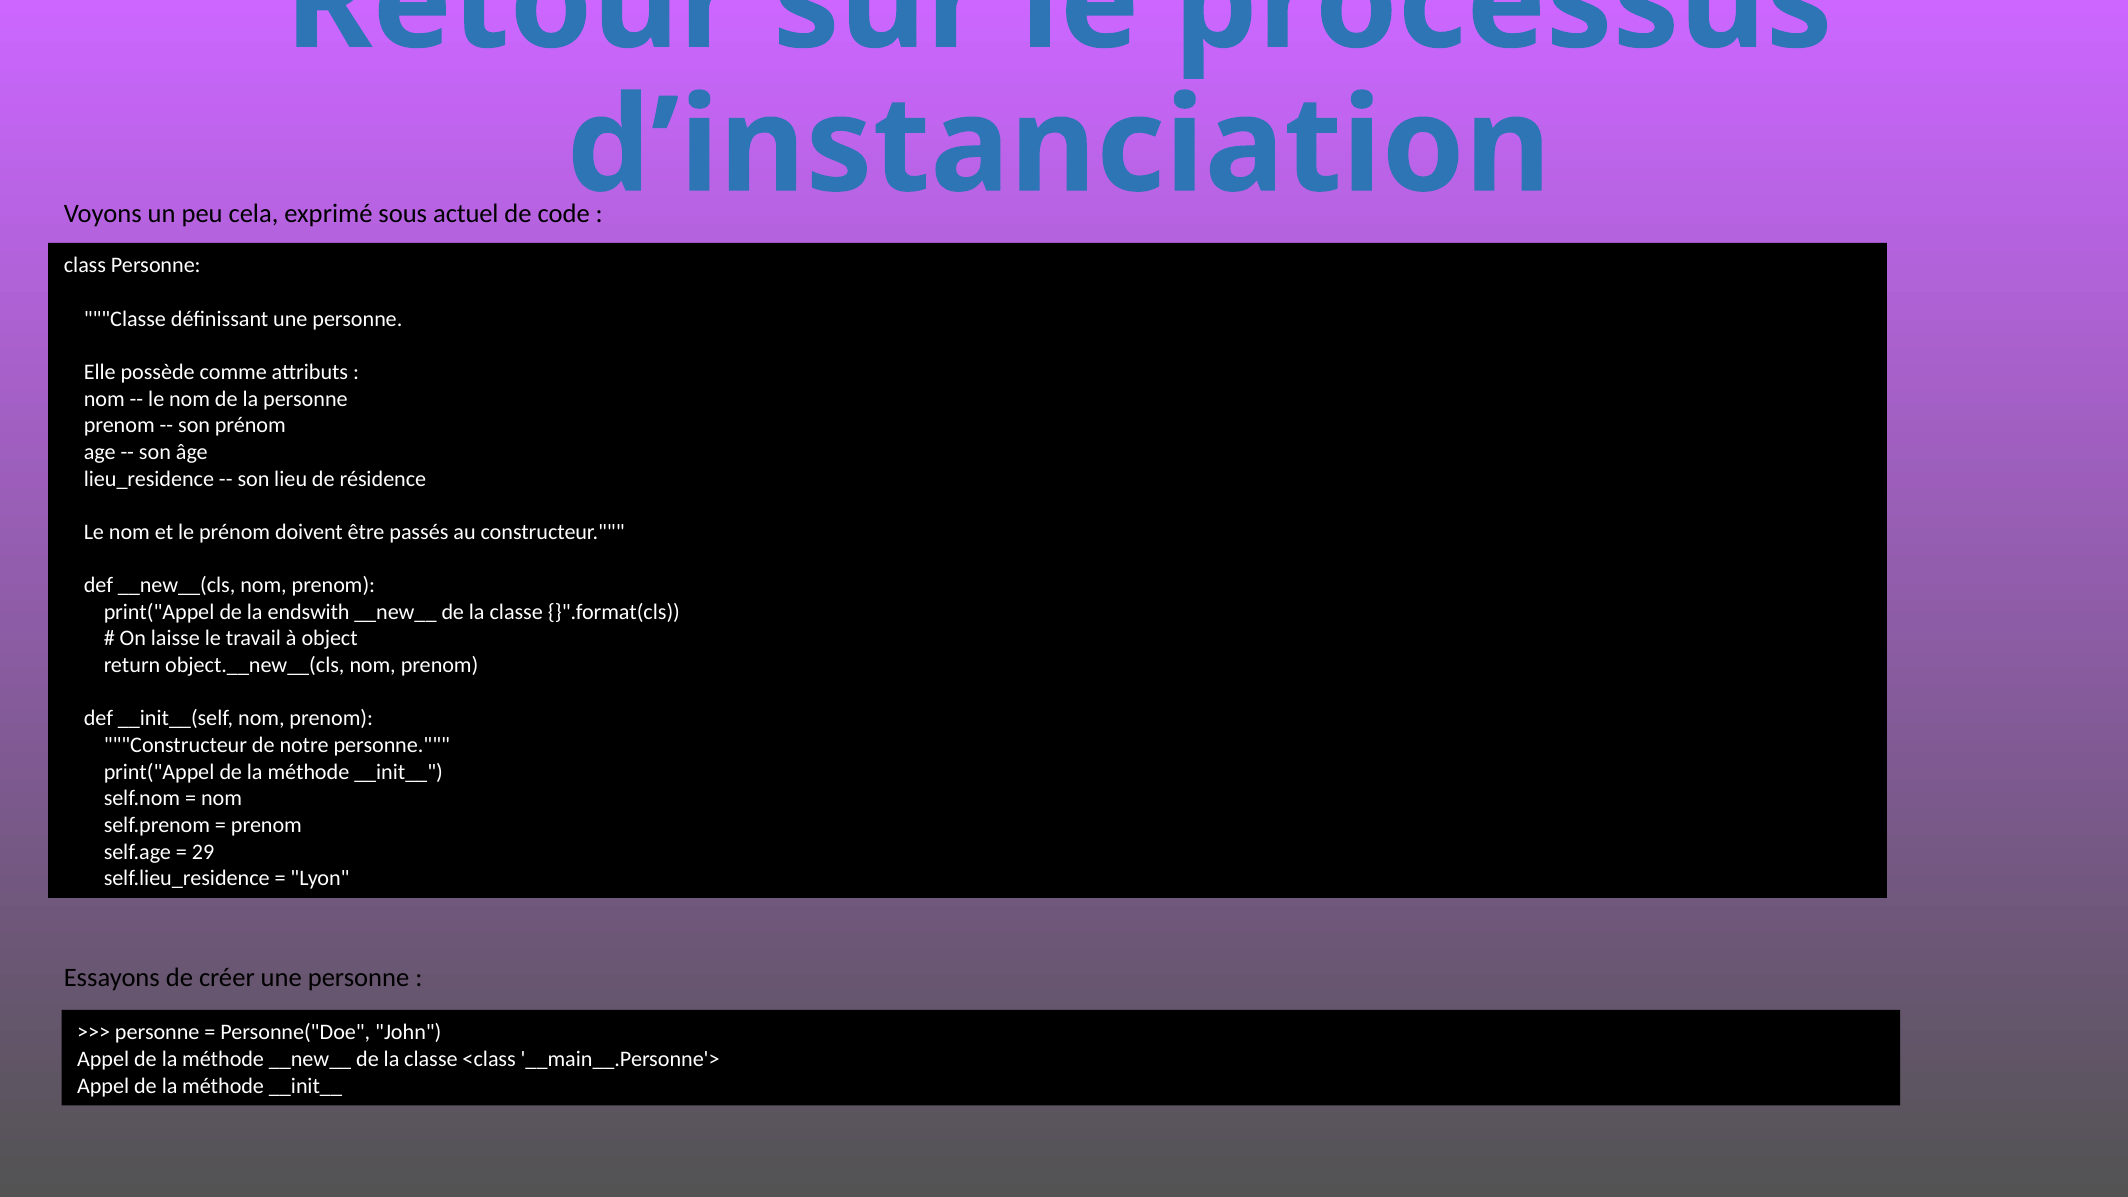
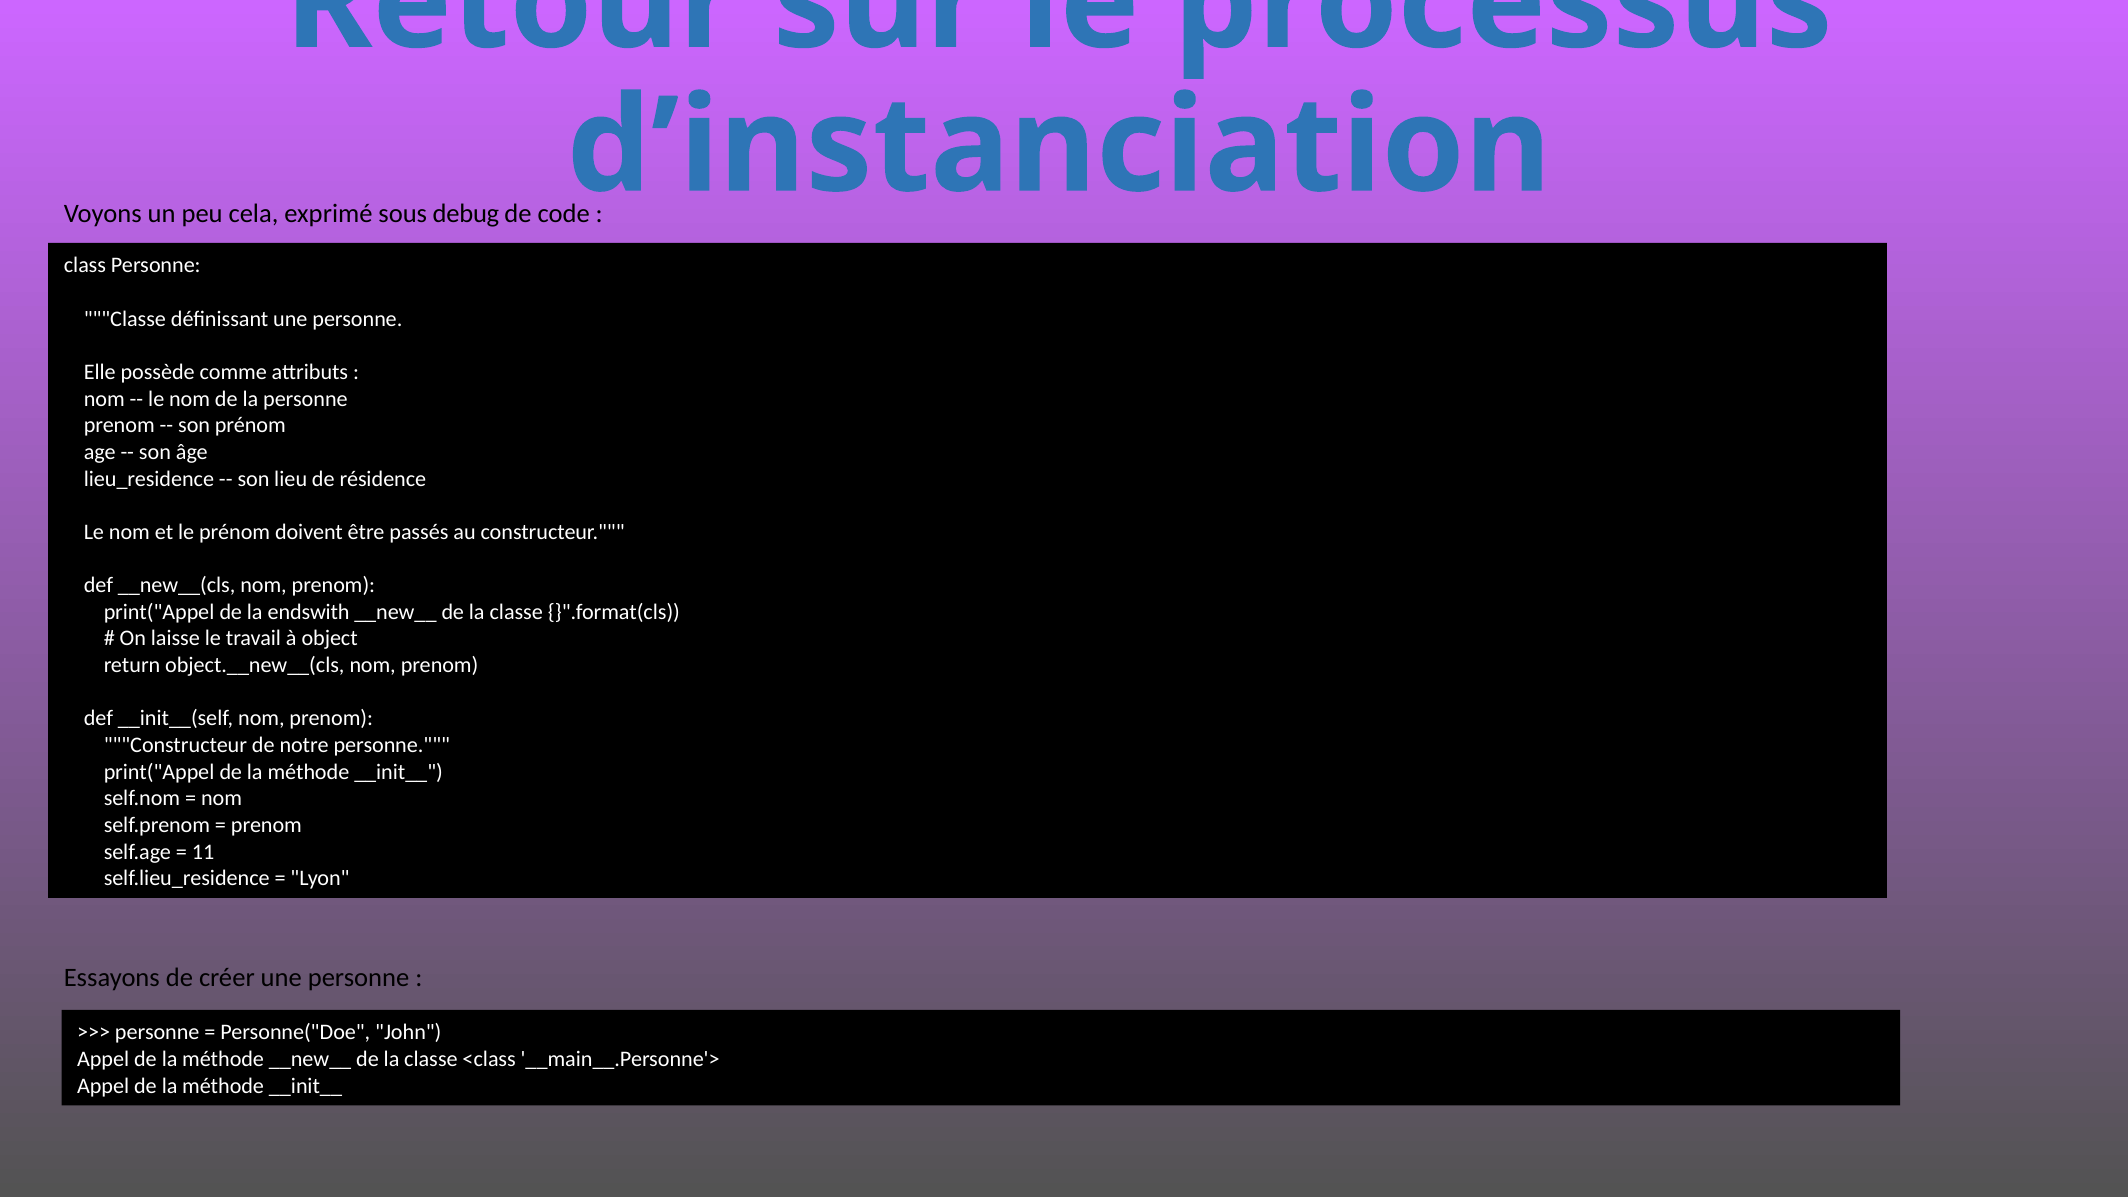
actuel: actuel -> debug
29: 29 -> 11
